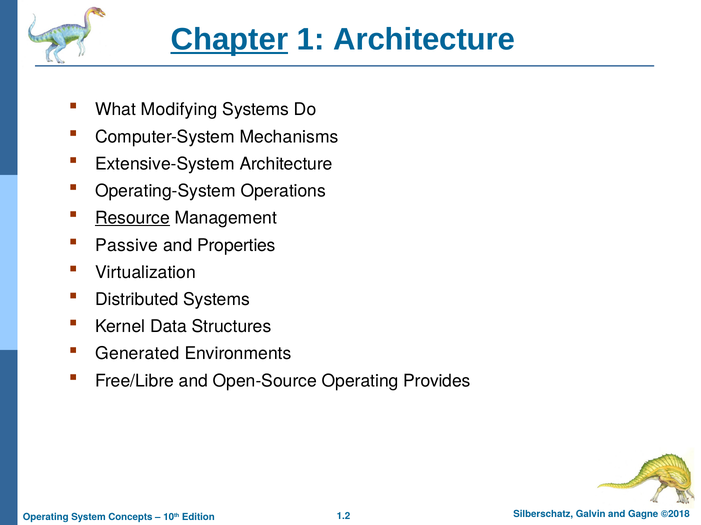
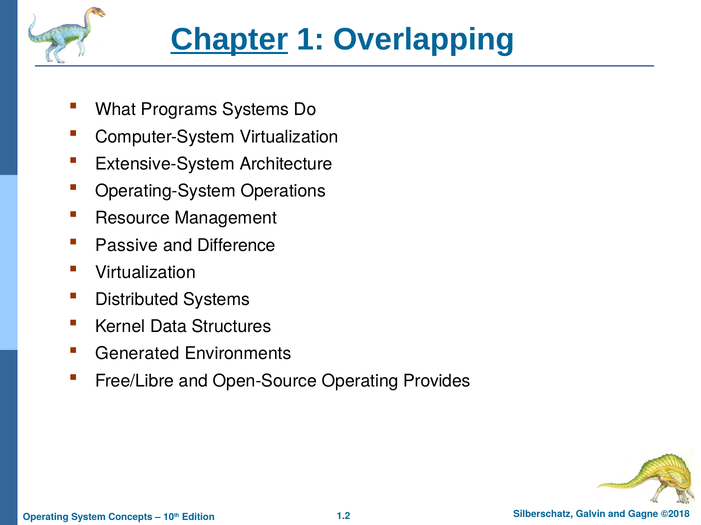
1 Architecture: Architecture -> Overlapping
Modifying: Modifying -> Programs
Computer-System Mechanisms: Mechanisms -> Virtualization
Resource underline: present -> none
Properties: Properties -> Difference
